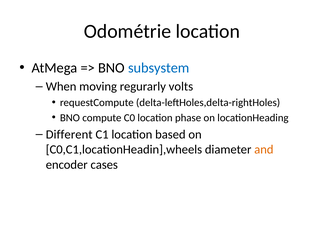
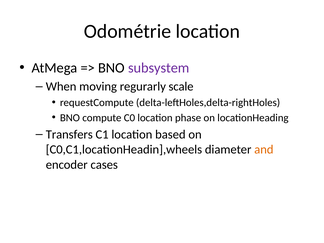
subsystem colour: blue -> purple
volts: volts -> scale
Different: Different -> Transfers
